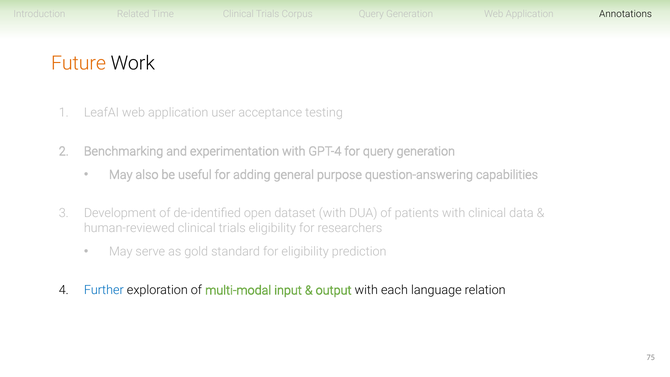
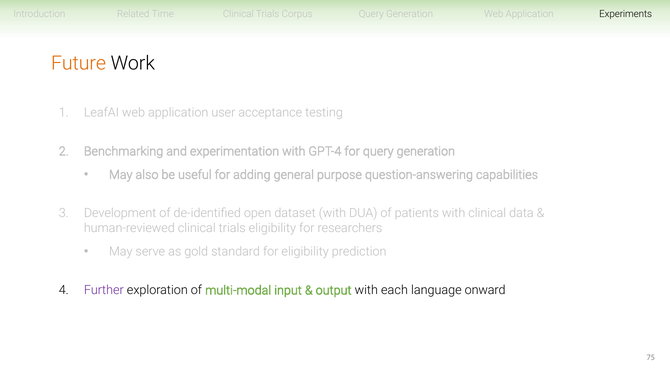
Annotations: Annotations -> Experiments
Further colour: blue -> purple
relation: relation -> onward
